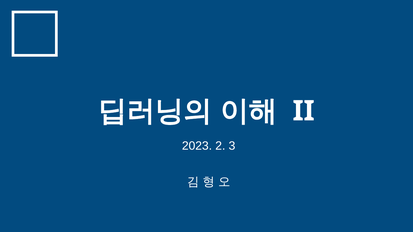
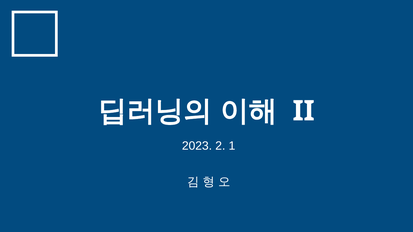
3: 3 -> 1
